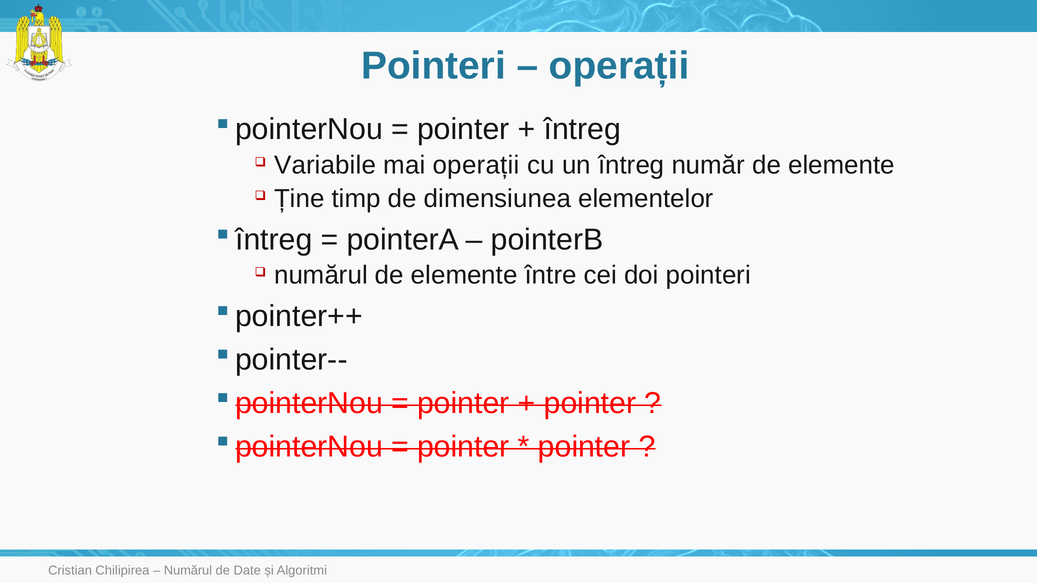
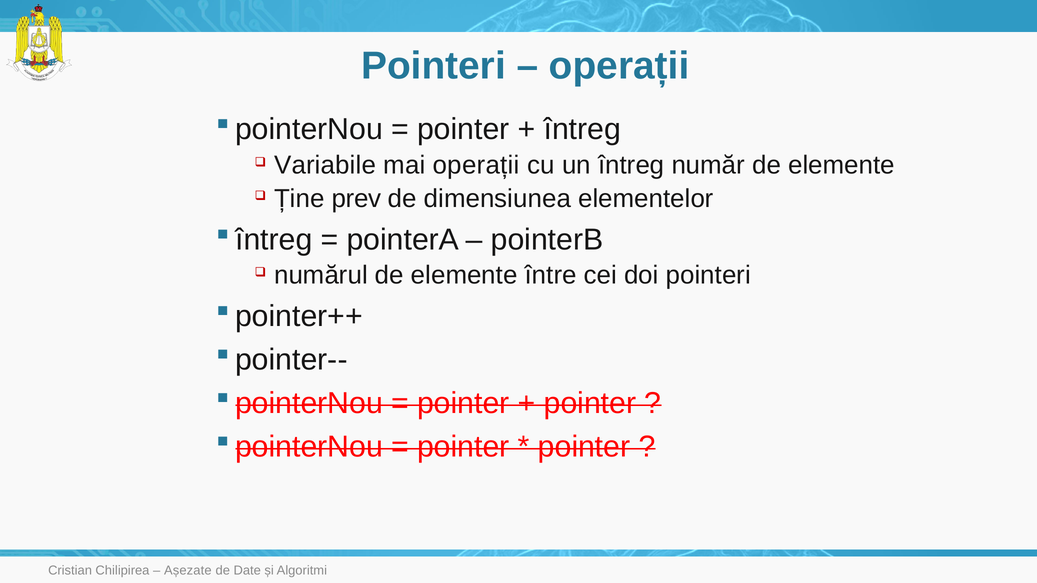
timp: timp -> prev
Numărul at (188, 571): Numărul -> Așezate
